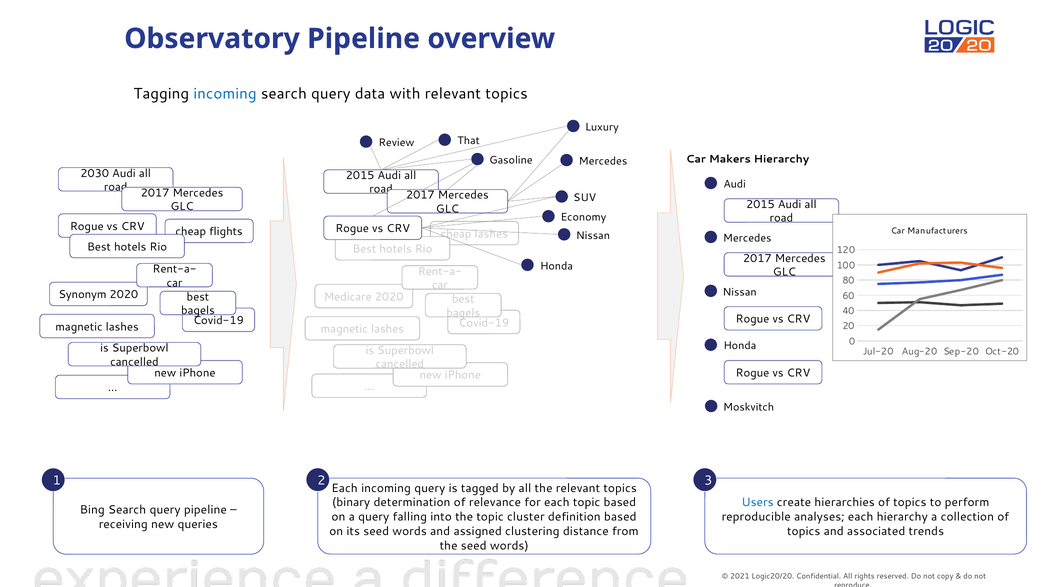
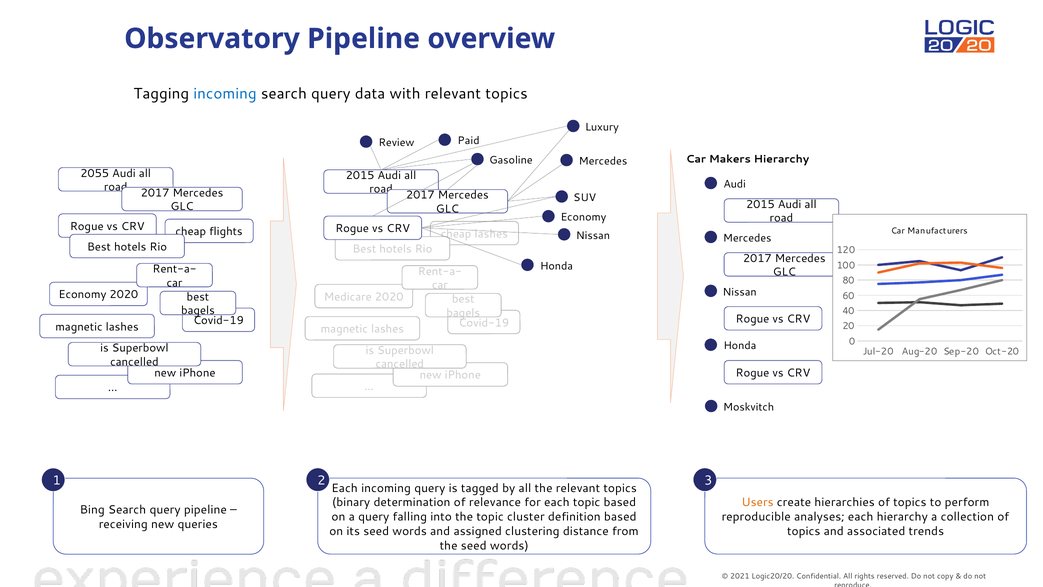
That: That -> Paid
2030: 2030 -> 2055
Synonym at (82, 295): Synonym -> Economy
Users colour: blue -> orange
